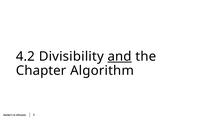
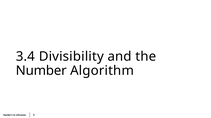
4.2: 4.2 -> 3.4
and underline: present -> none
Chapter: Chapter -> Number
